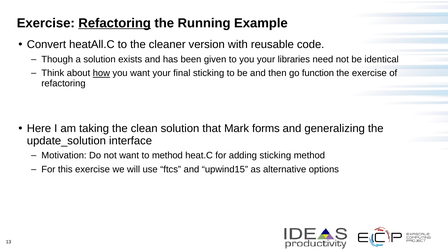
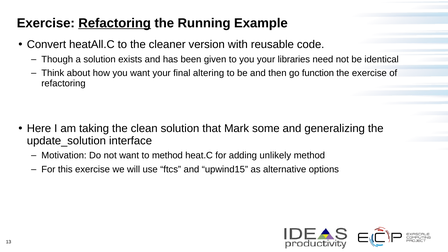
how underline: present -> none
final sticking: sticking -> altering
forms: forms -> some
adding sticking: sticking -> unlikely
